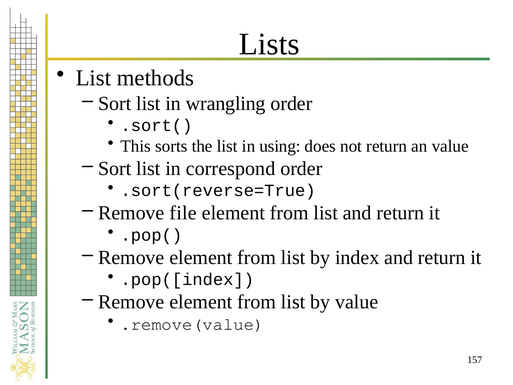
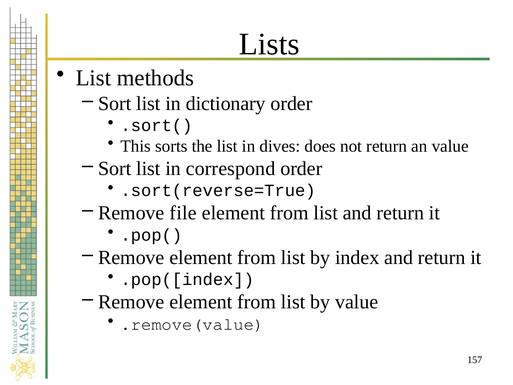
wrangling: wrangling -> dictionary
using: using -> dives
